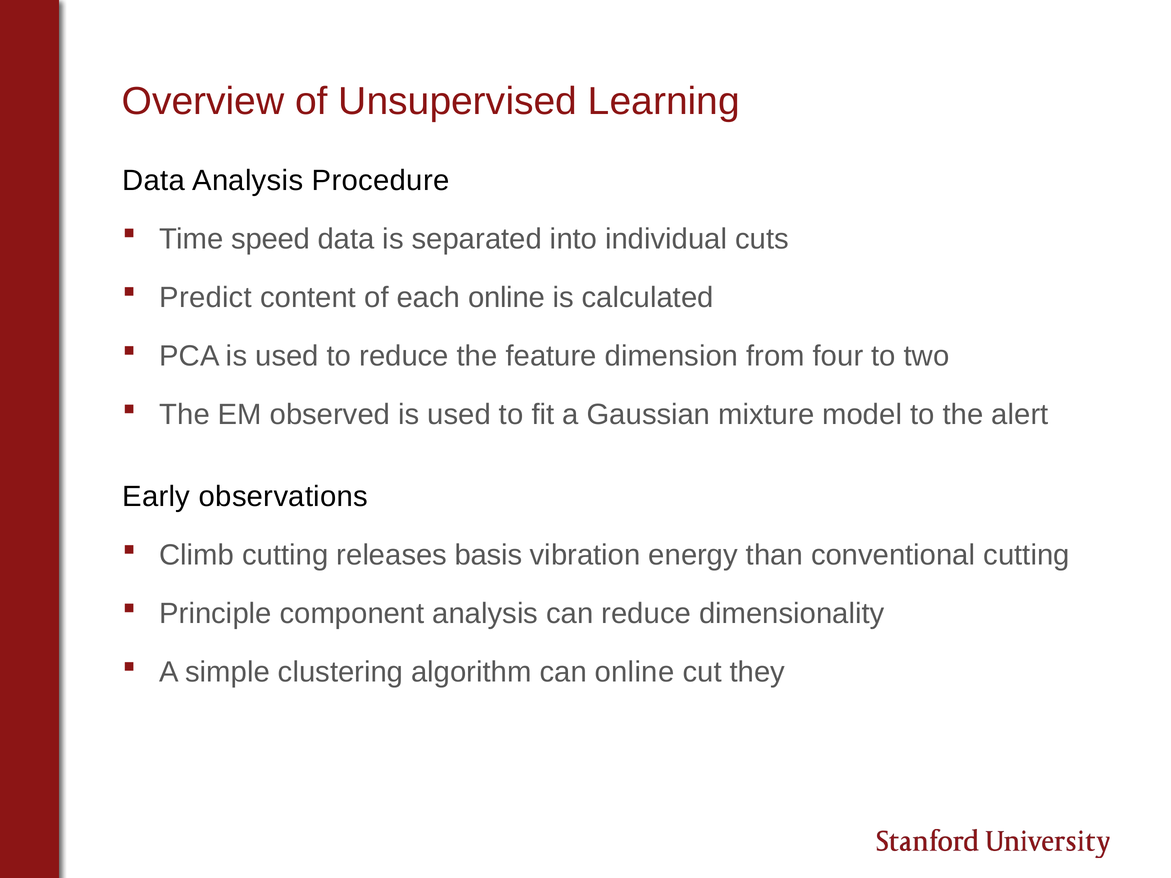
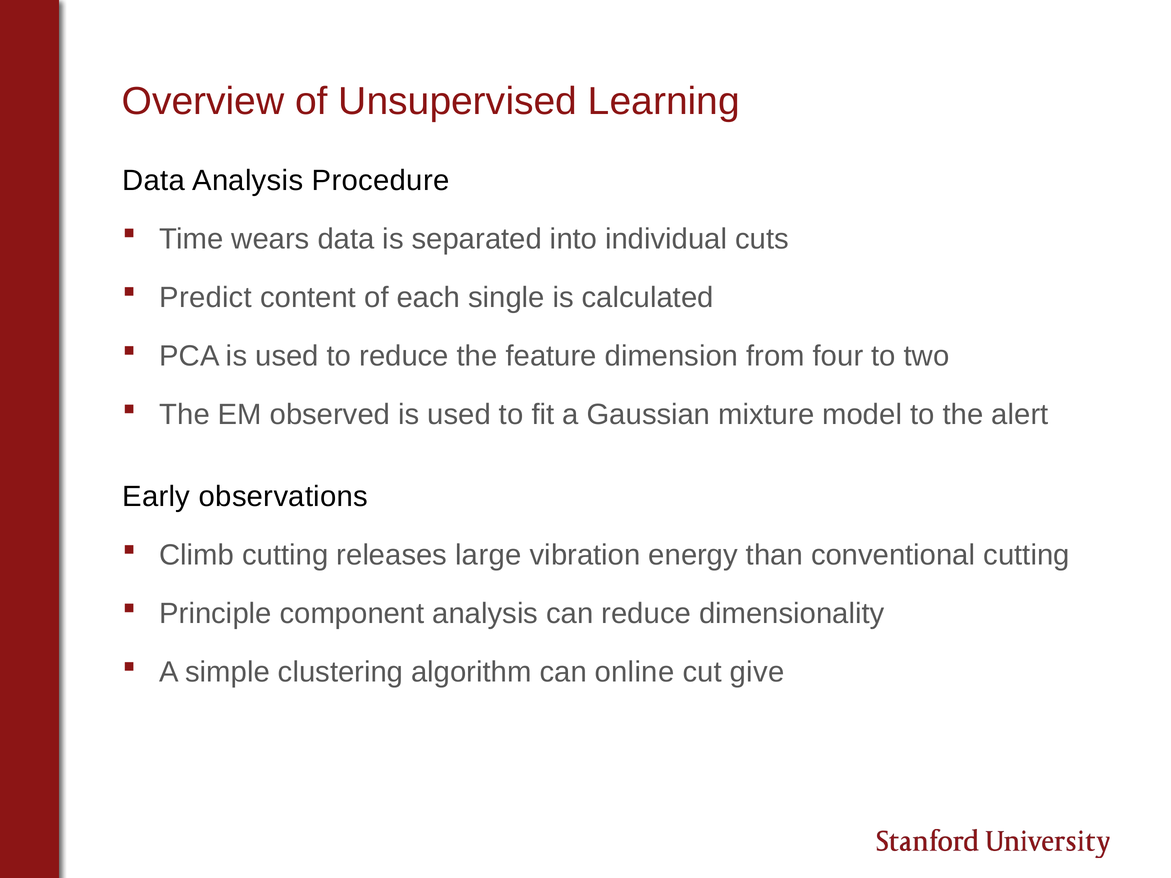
speed: speed -> wears
each online: online -> single
basis: basis -> large
they: they -> give
